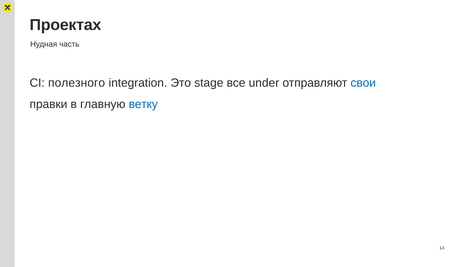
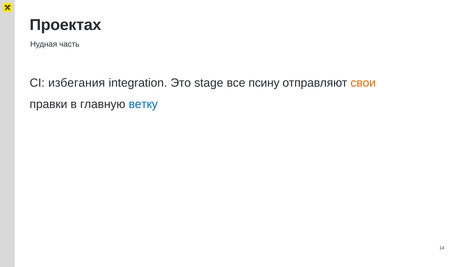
полезного: полезного -> избегания
under: under -> псину
свои colour: blue -> orange
